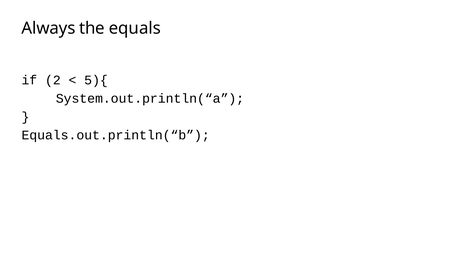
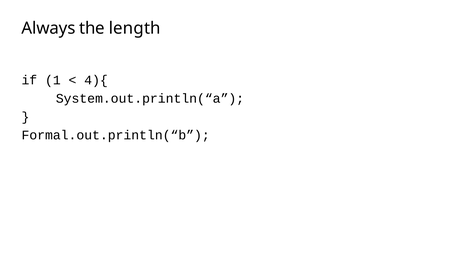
equals: equals -> length
2: 2 -> 1
5){: 5){ -> 4){
Equals.out.println(“b: Equals.out.println(“b -> Formal.out.println(“b
